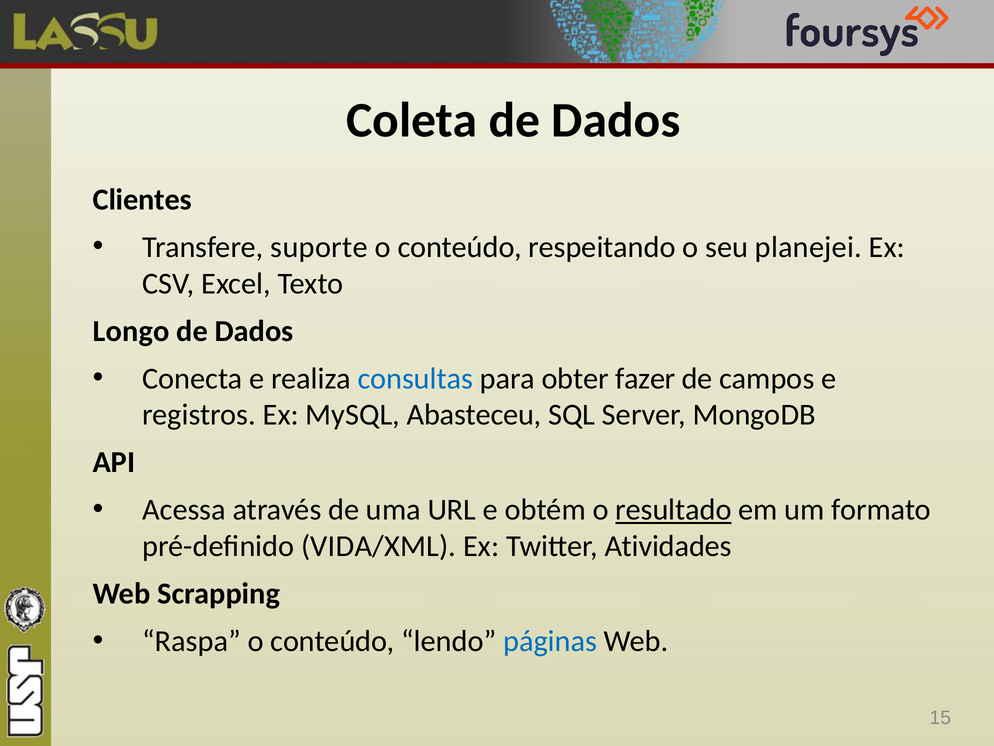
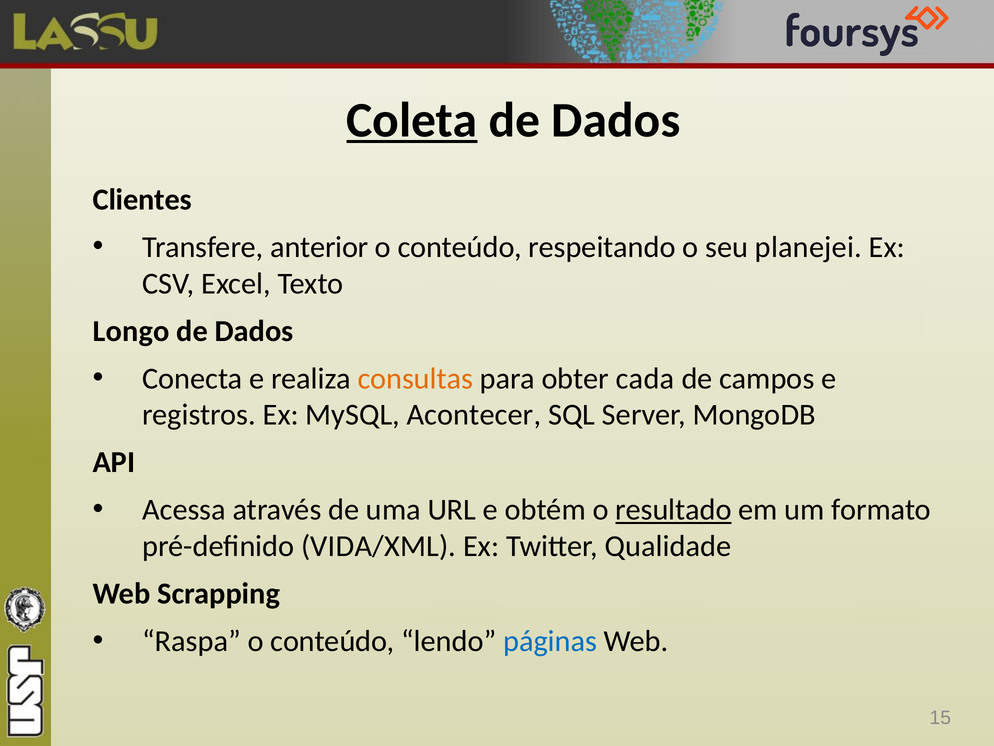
Coleta underline: none -> present
suporte: suporte -> anterior
consultas colour: blue -> orange
fazer: fazer -> cada
Abasteceu: Abasteceu -> Acontecer
Atividades: Atividades -> Qualidade
